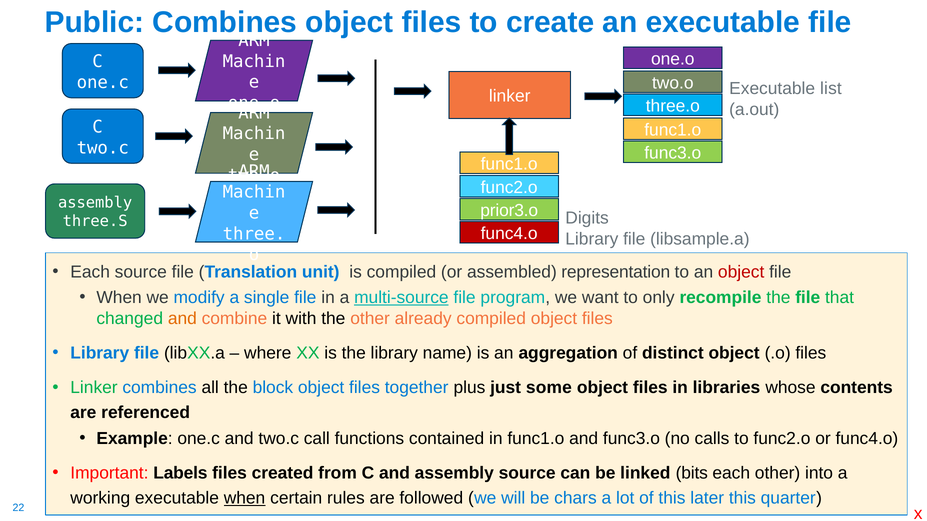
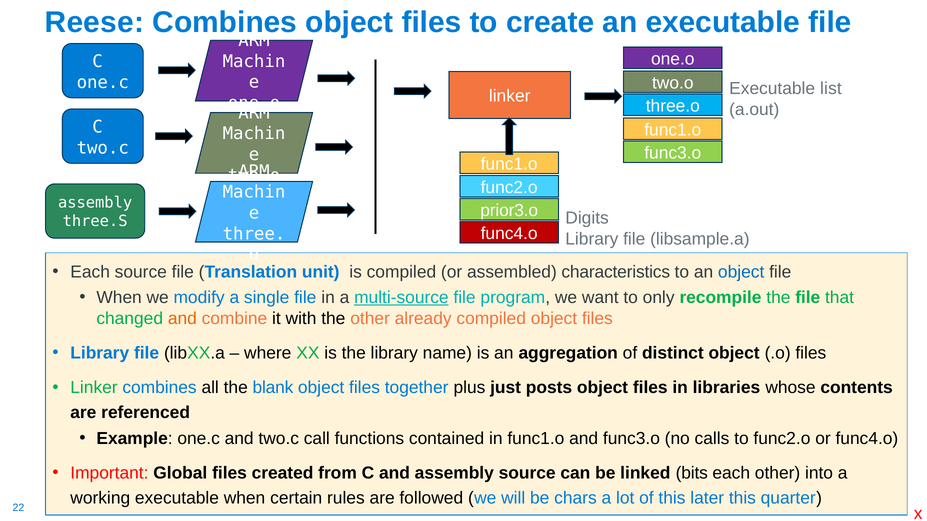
Public: Public -> Reese
representation: representation -> characteristics
object at (741, 272) colour: red -> blue
block: block -> blank
some: some -> posts
Labels: Labels -> Global
when at (245, 498) underline: present -> none
